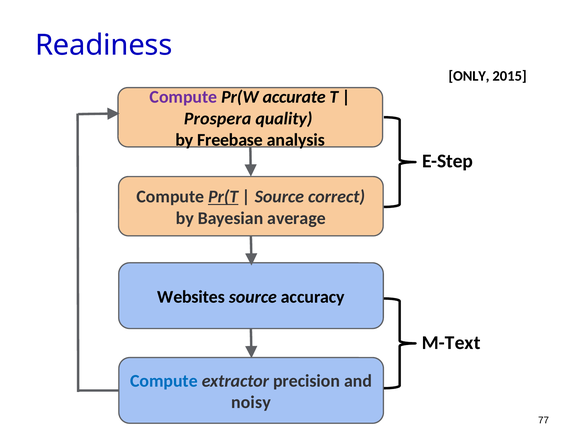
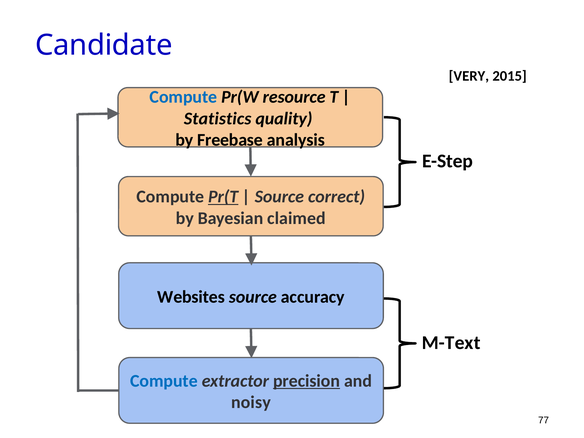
Readiness: Readiness -> Candidate
ONLY: ONLY -> VERY
Compute at (183, 97) colour: purple -> blue
accurate: accurate -> resource
Prospera: Prospera -> Statistics
average: average -> claimed
precision underline: none -> present
